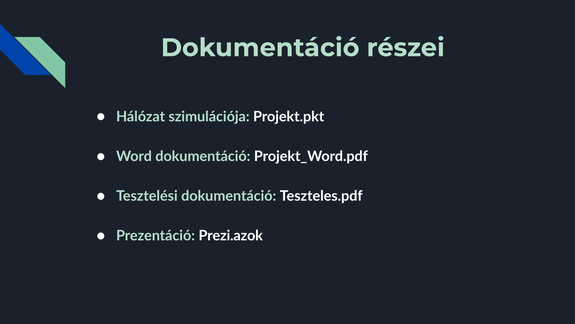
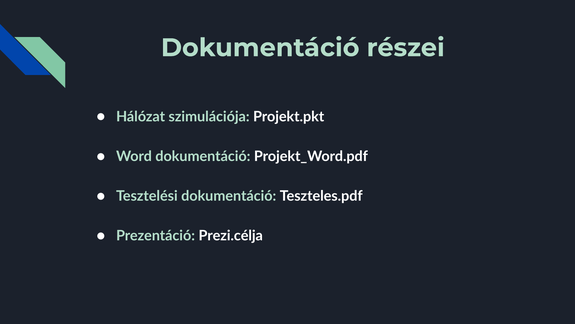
Prezi.azok: Prezi.azok -> Prezi.célja
